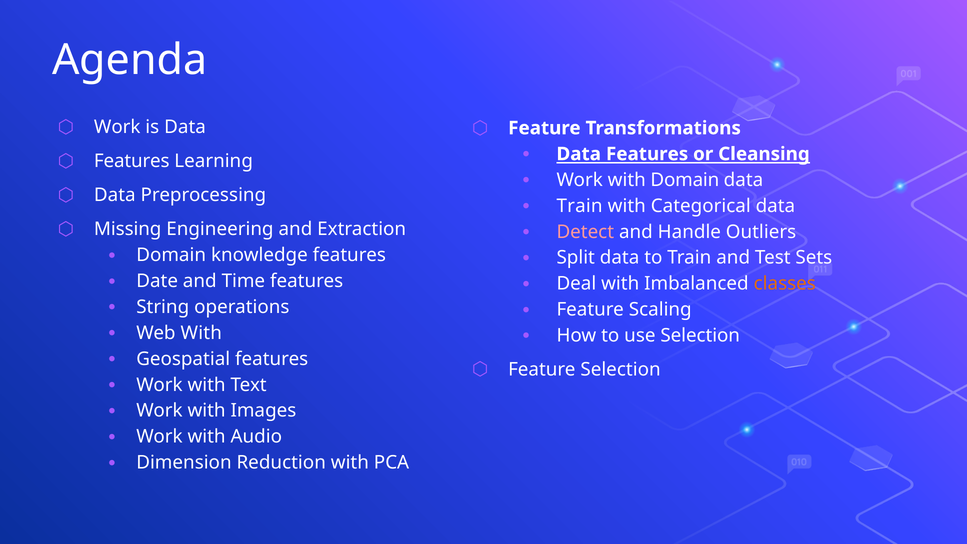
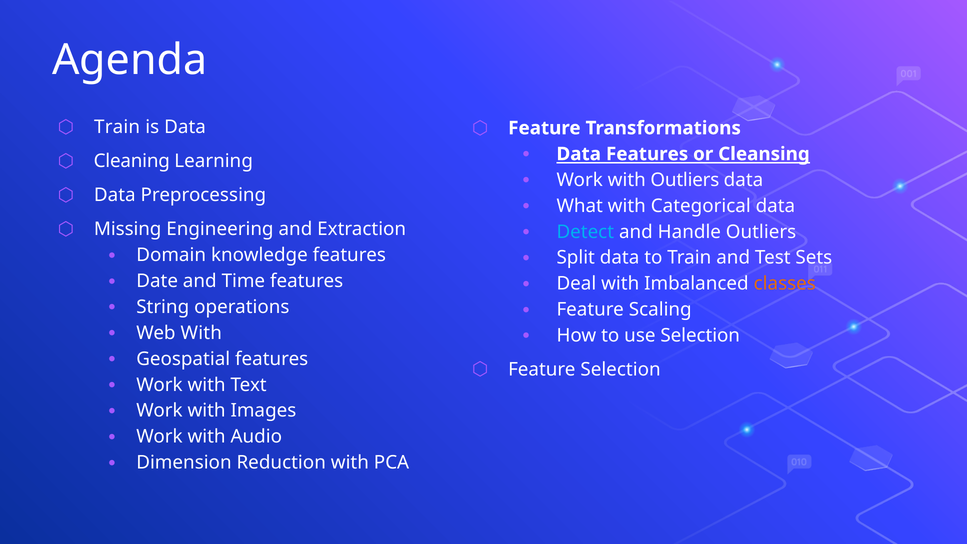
Work at (117, 127): Work -> Train
Features at (132, 161): Features -> Cleaning
with Domain: Domain -> Outliers
Train at (580, 206): Train -> What
Detect colour: pink -> light blue
